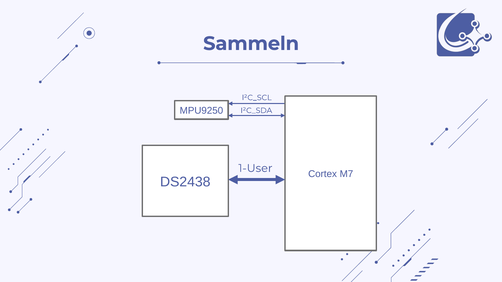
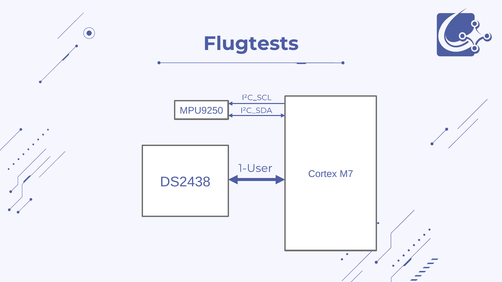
Sammeln: Sammeln -> Flugtests
